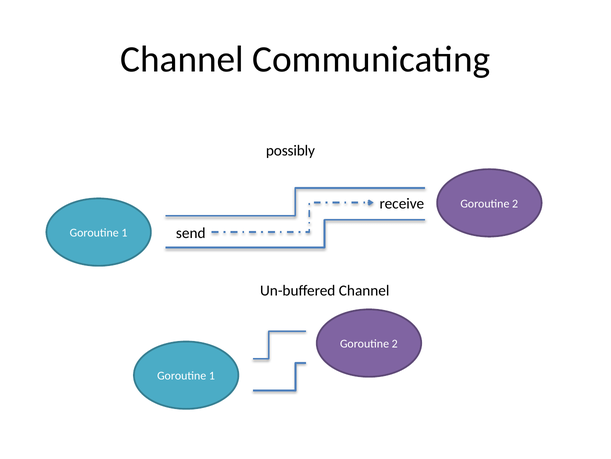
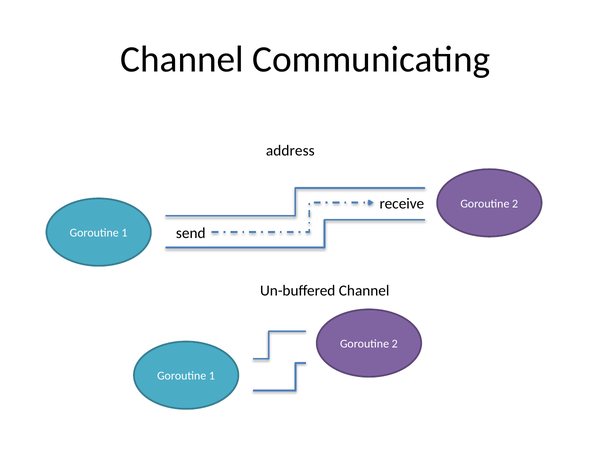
possibly: possibly -> address
